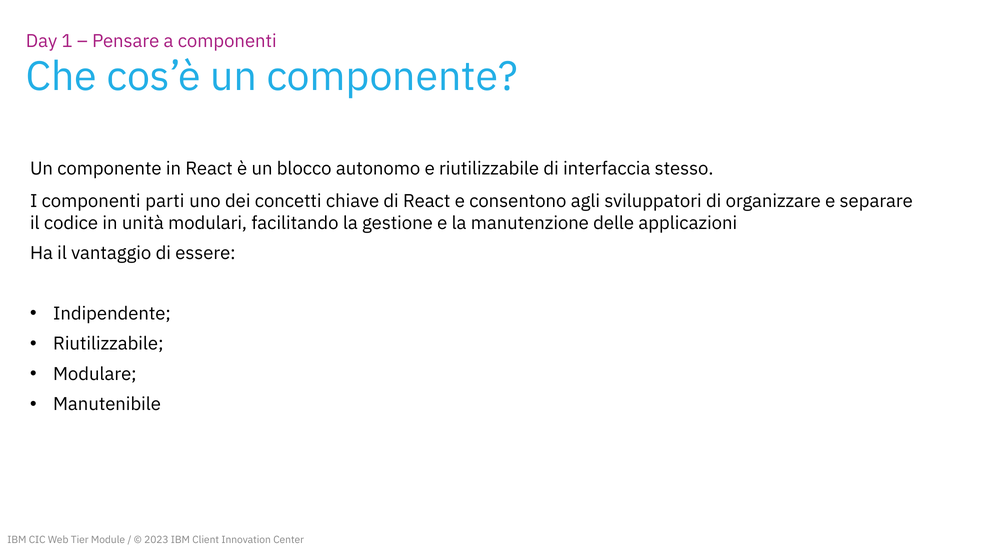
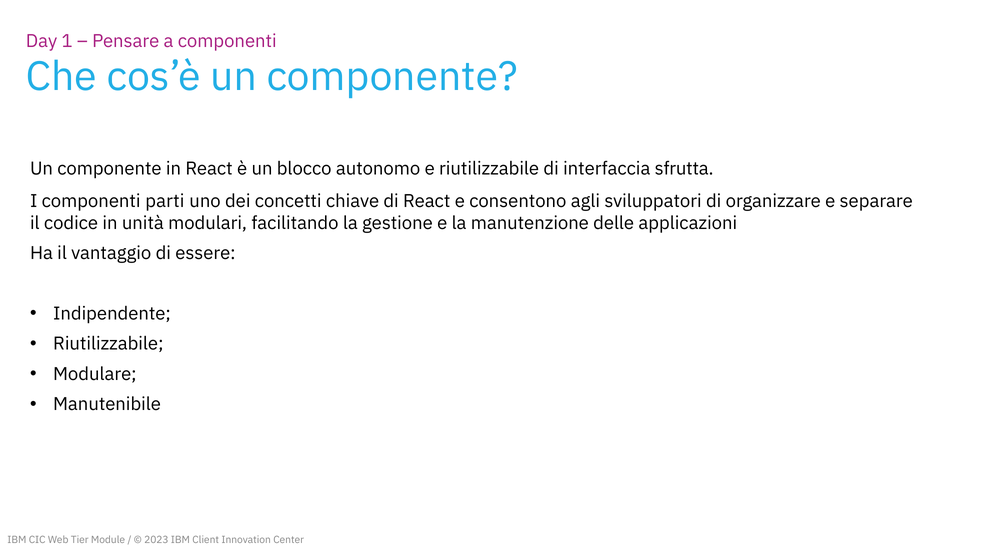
stesso: stesso -> sfrutta
